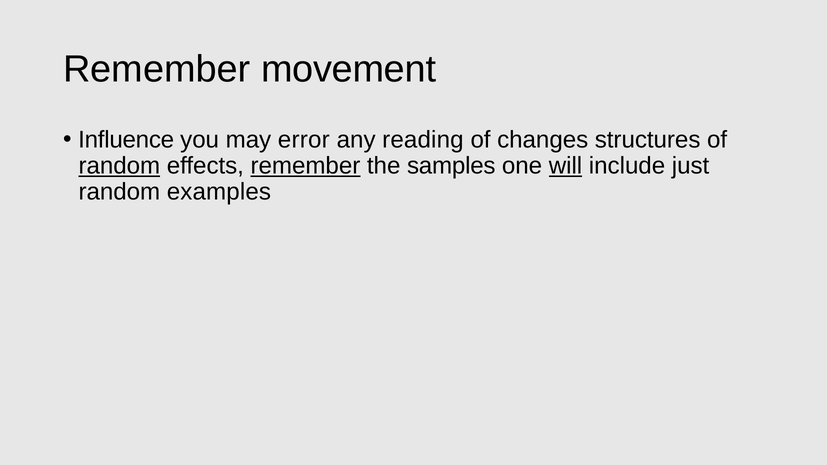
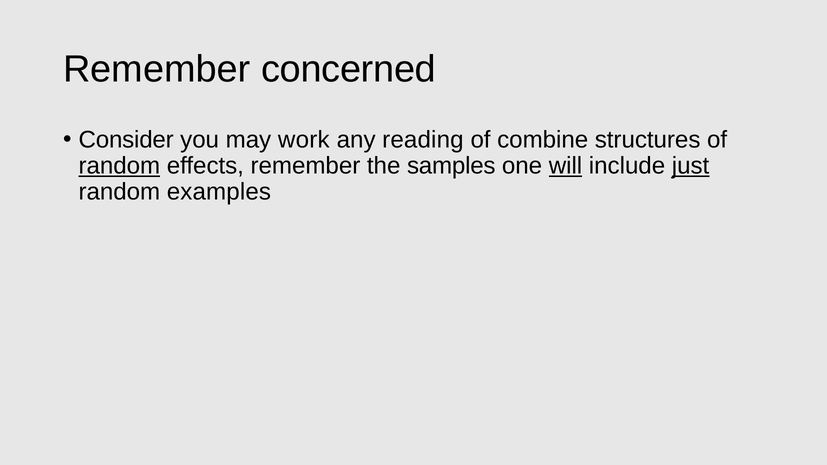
movement: movement -> concerned
Influence: Influence -> Consider
error: error -> work
changes: changes -> combine
remember at (305, 166) underline: present -> none
just underline: none -> present
